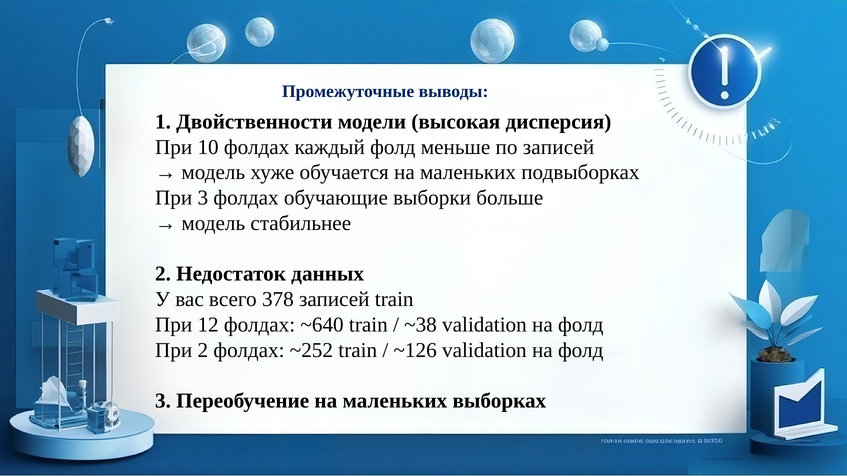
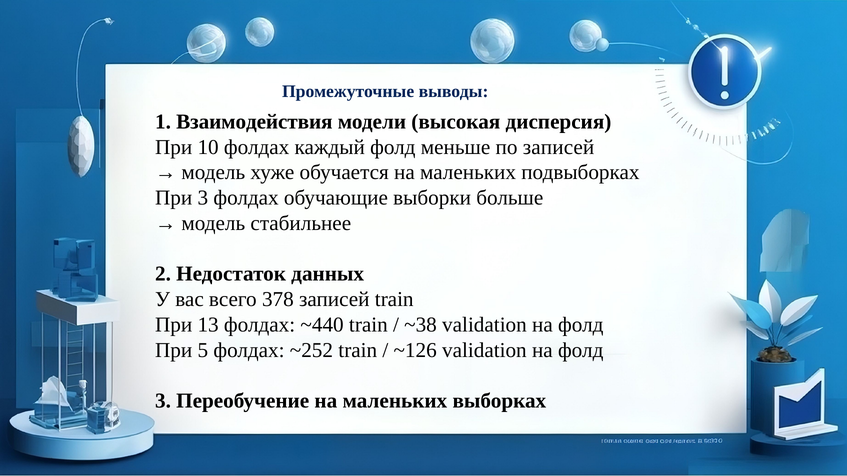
Двойственности: Двойственности -> Взаимодействия
12: 12 -> 13
~640: ~640 -> ~440
При 2: 2 -> 5
